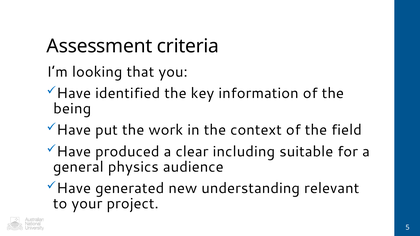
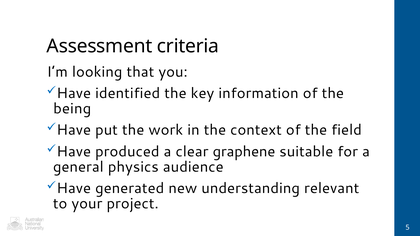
including: including -> graphene
